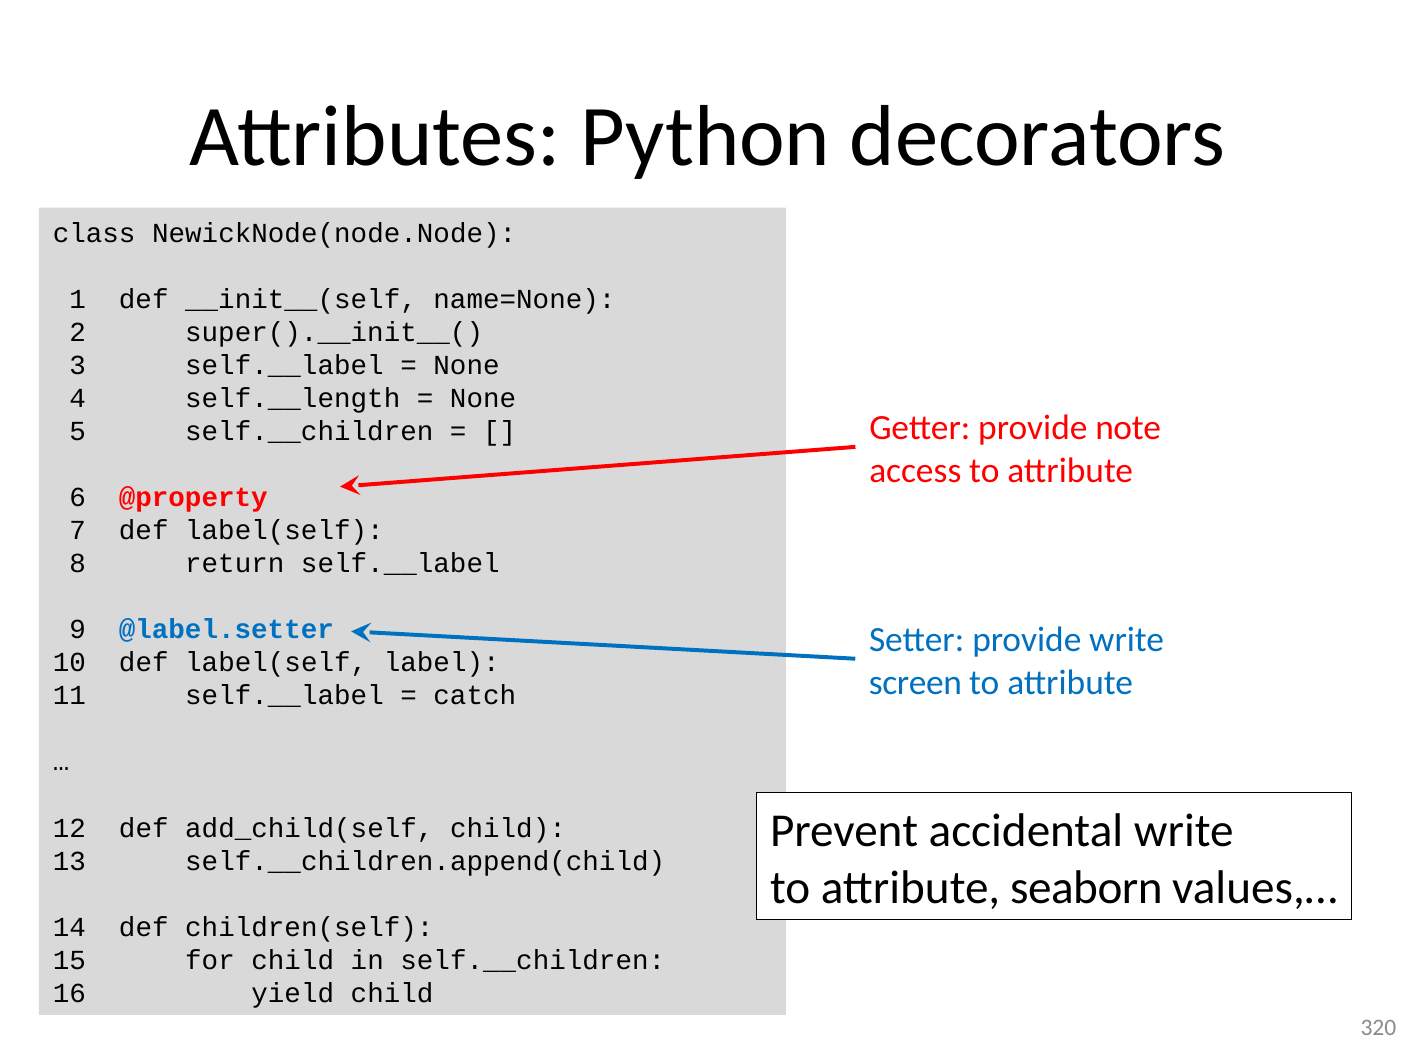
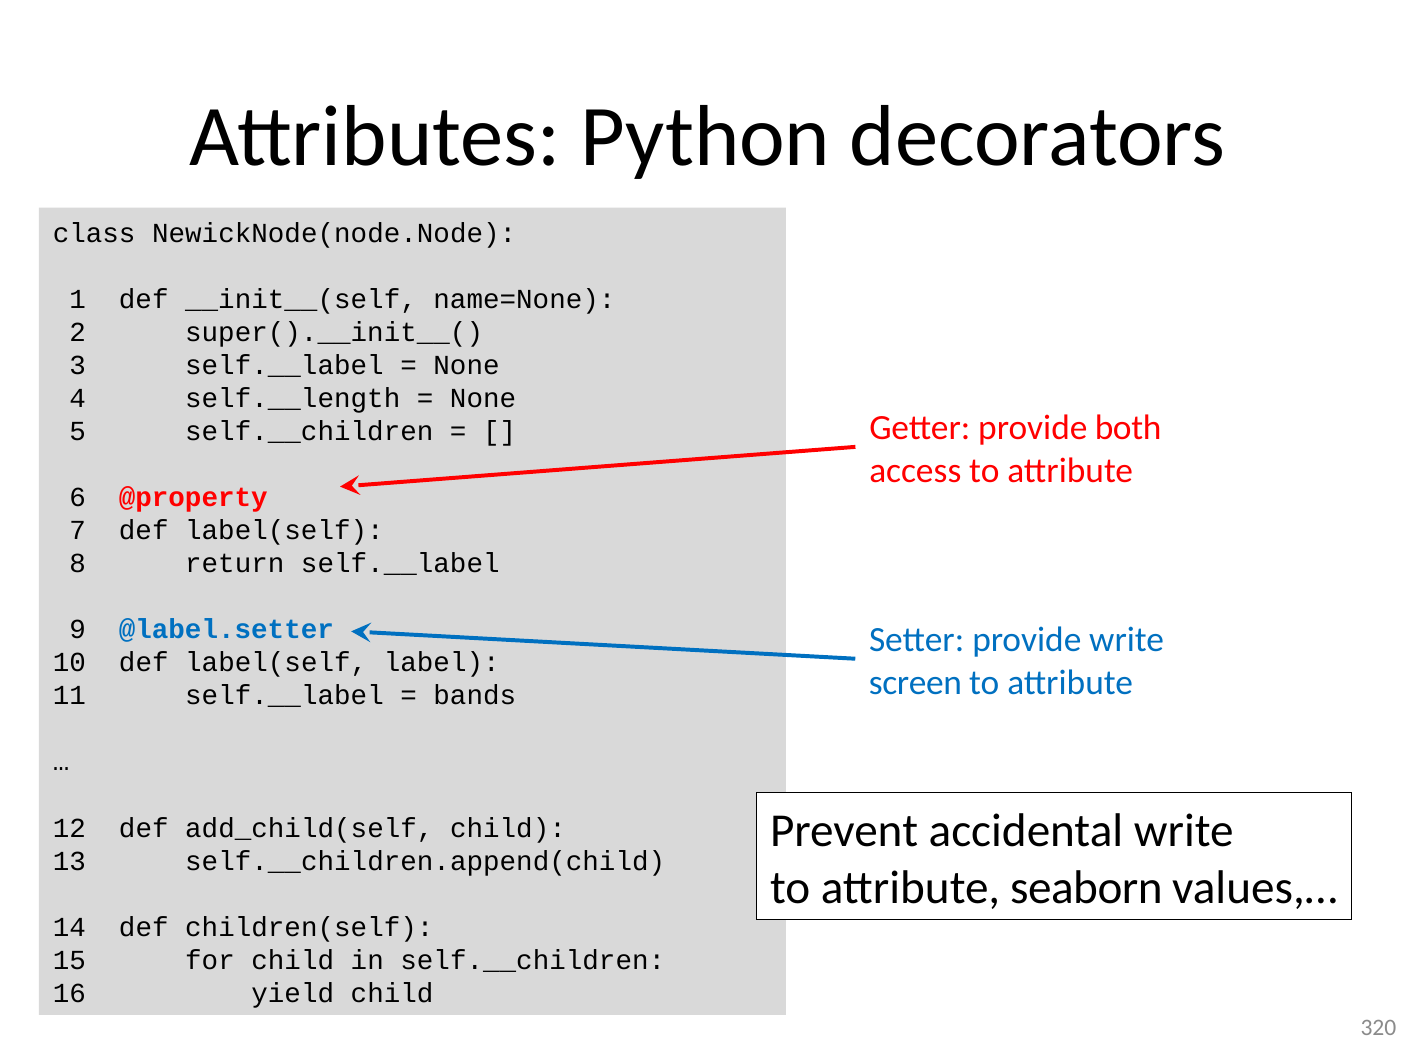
note: note -> both
catch: catch -> bands
